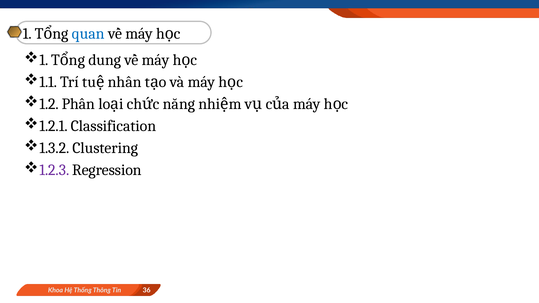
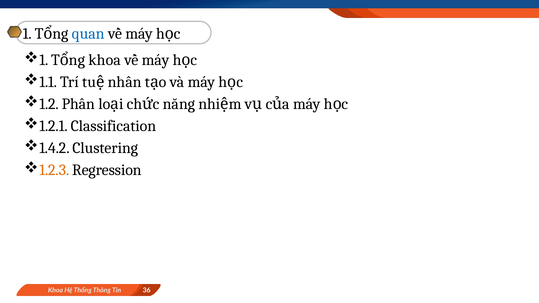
dung at (105, 60): dung -> khoa
1.3.2: 1.3.2 -> 1.4.2
1.2.3 colour: purple -> orange
